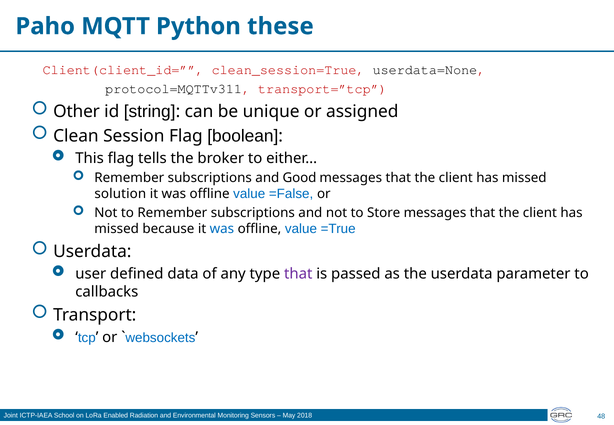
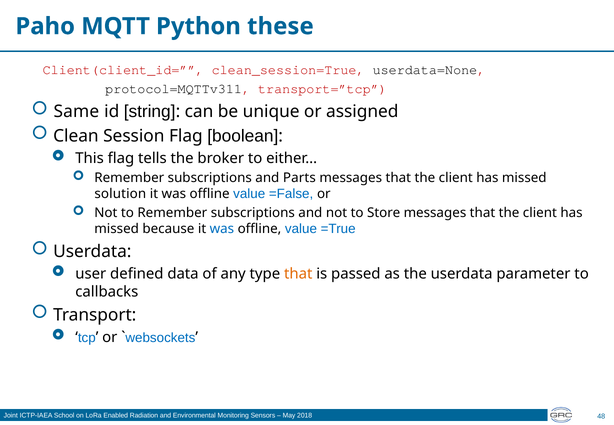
Other: Other -> Same
Good: Good -> Parts
that at (298, 274) colour: purple -> orange
